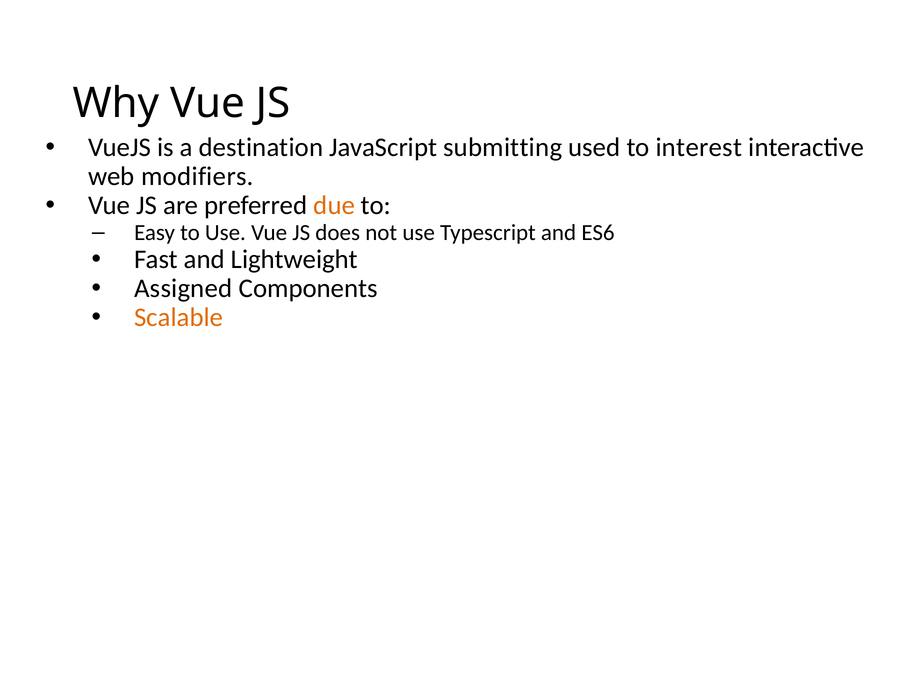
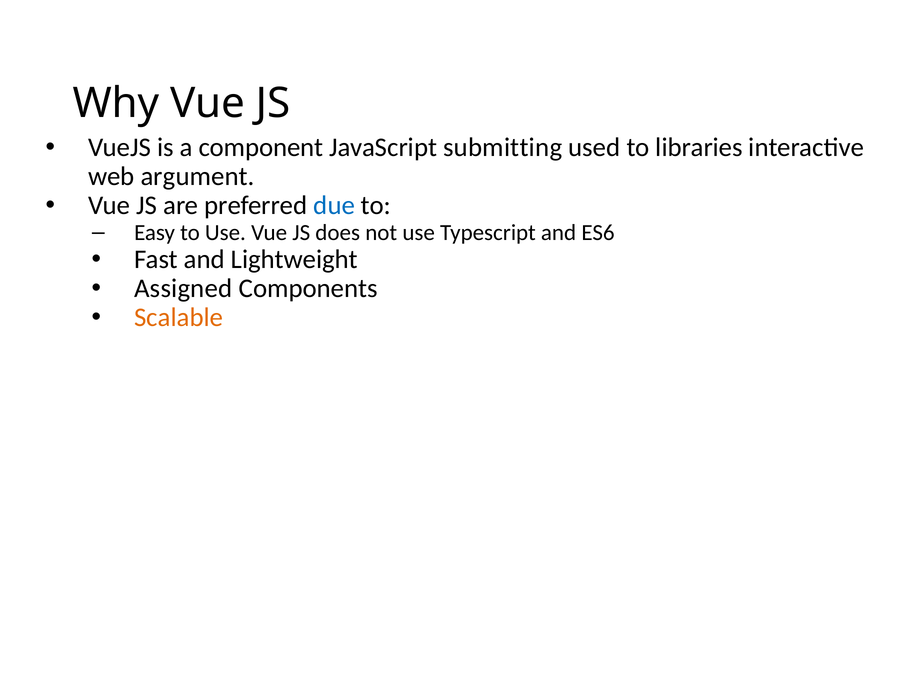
destination: destination -> component
interest: interest -> libraries
modifiers: modifiers -> argument
due colour: orange -> blue
